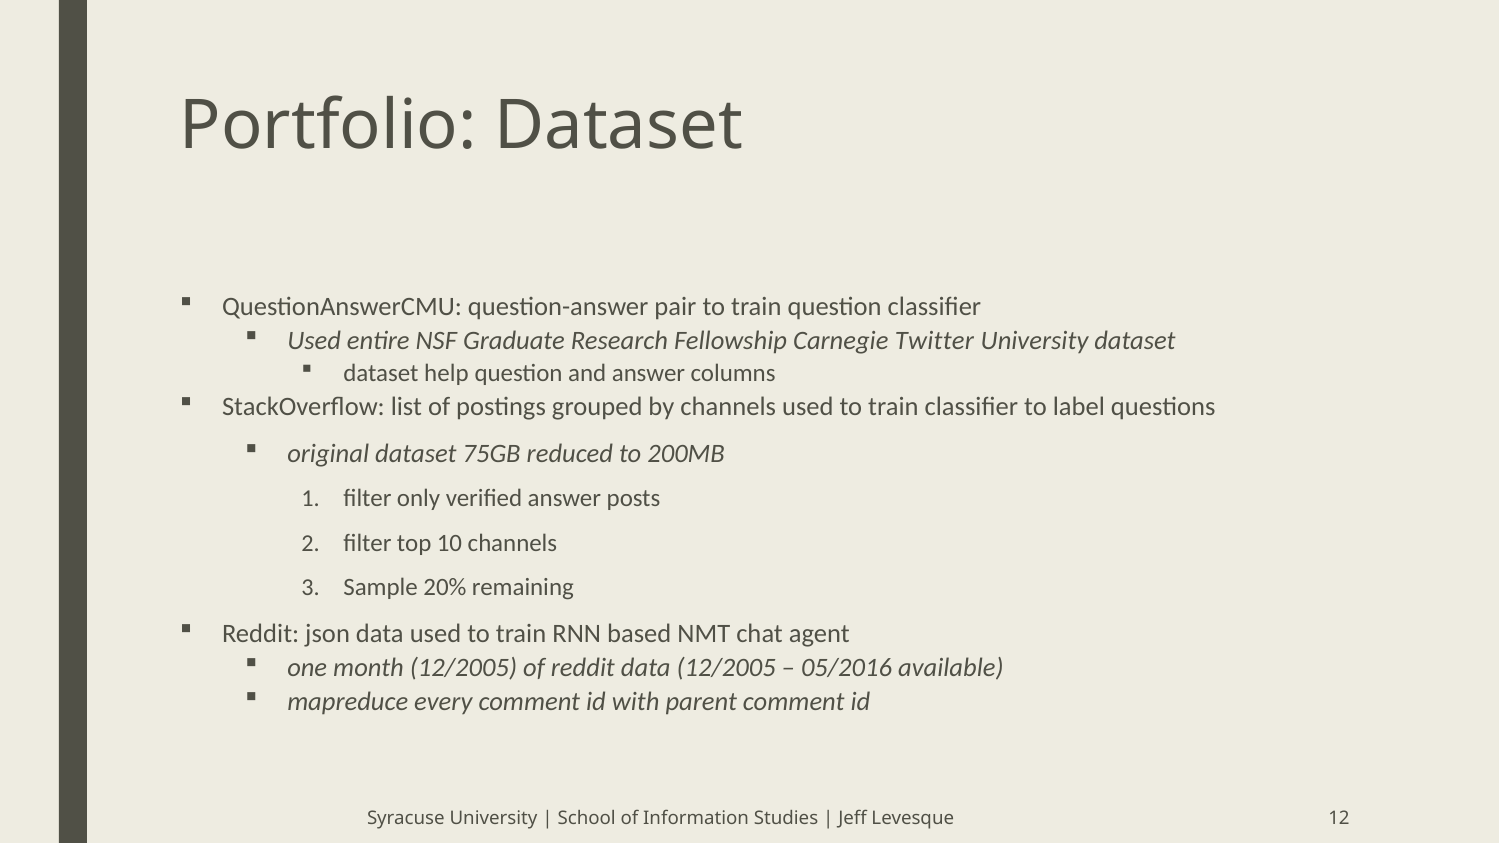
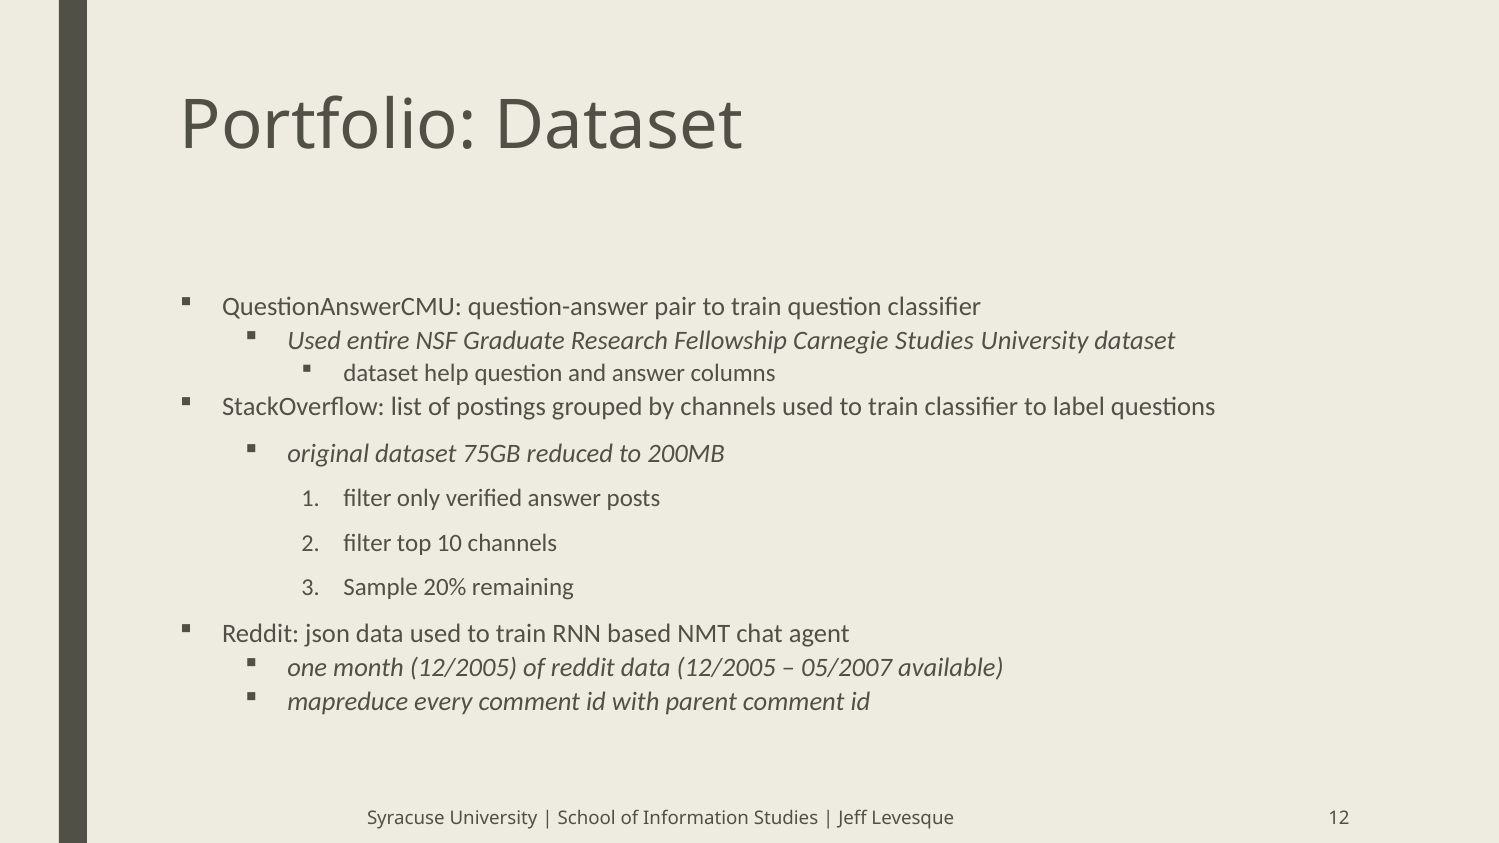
Carnegie Twitter: Twitter -> Studies
05/2016: 05/2016 -> 05/2007
